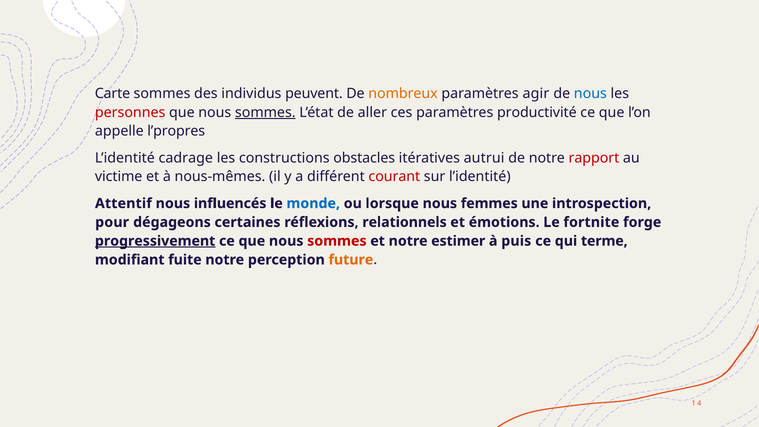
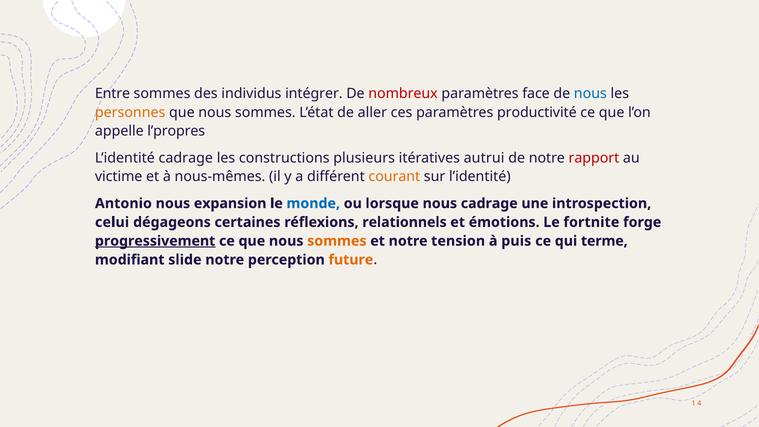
Carte: Carte -> Entre
peuvent: peuvent -> intégrer
nombreux colour: orange -> red
agir: agir -> face
personnes colour: red -> orange
sommes at (265, 112) underline: present -> none
obstacles: obstacles -> plusieurs
courant colour: red -> orange
Attentif: Attentif -> Antonio
influencés: influencés -> expansion
nous femmes: femmes -> cadrage
pour: pour -> celui
sommes at (337, 241) colour: red -> orange
estimer: estimer -> tension
fuite: fuite -> slide
